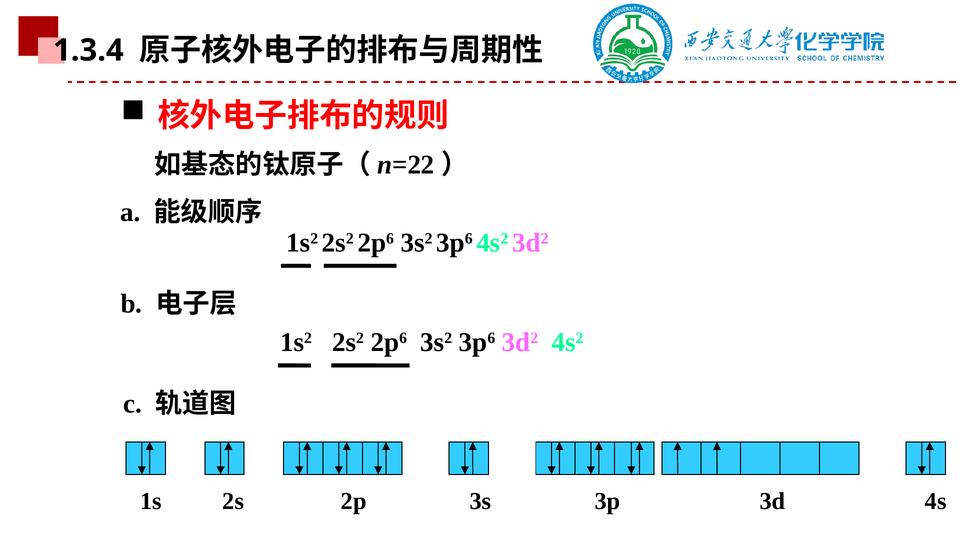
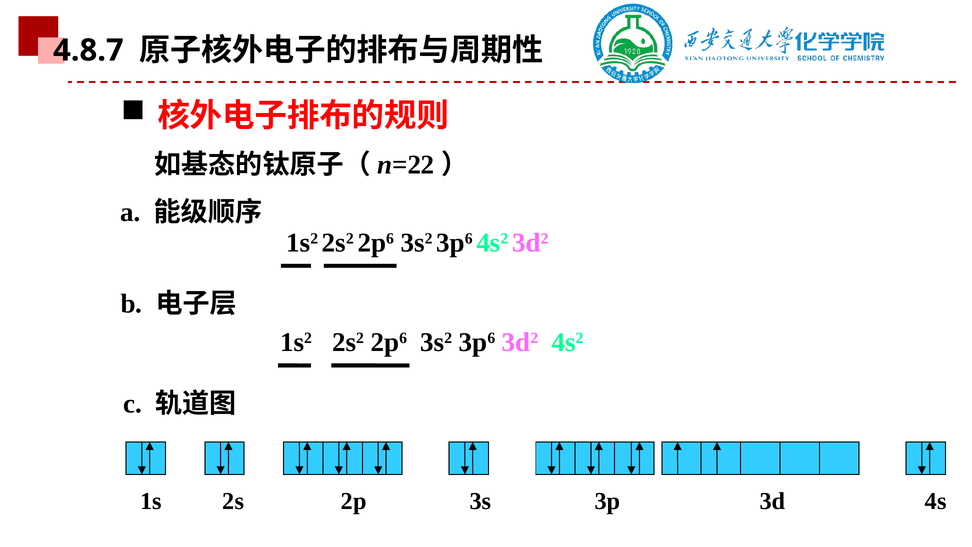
1.3.4: 1.3.4 -> 4.8.7
